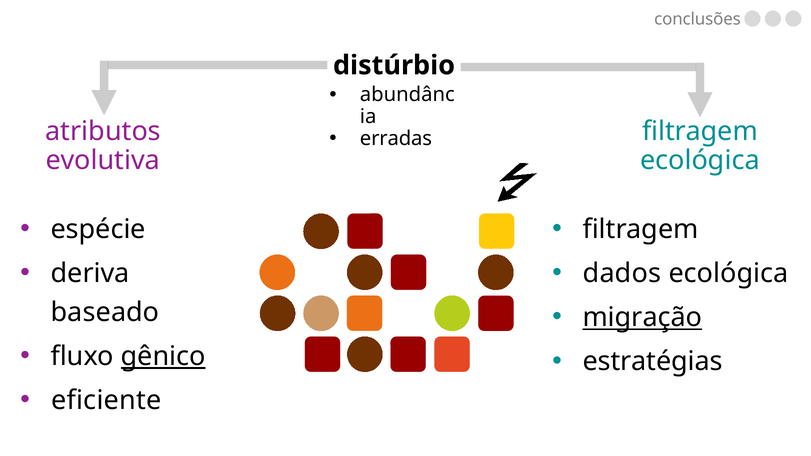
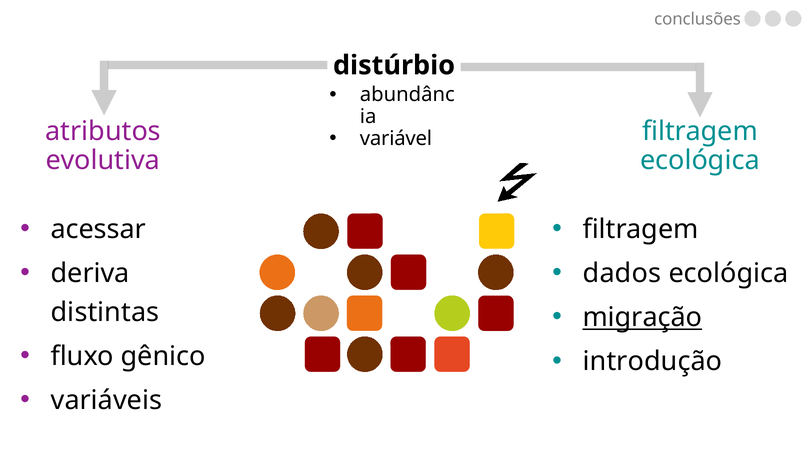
erradas: erradas -> variável
espécie: espécie -> acessar
baseado: baseado -> distintas
gênico underline: present -> none
estratégias: estratégias -> introdução
eficiente: eficiente -> variáveis
